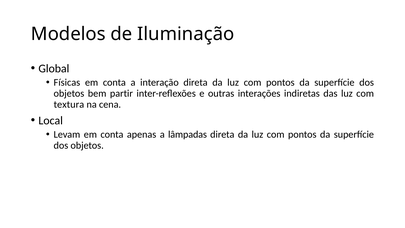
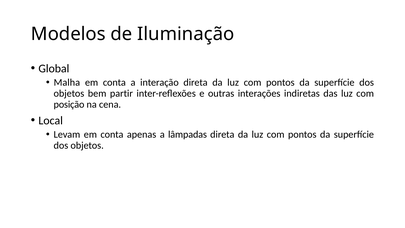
Físicas: Físicas -> Malha
textura: textura -> posição
